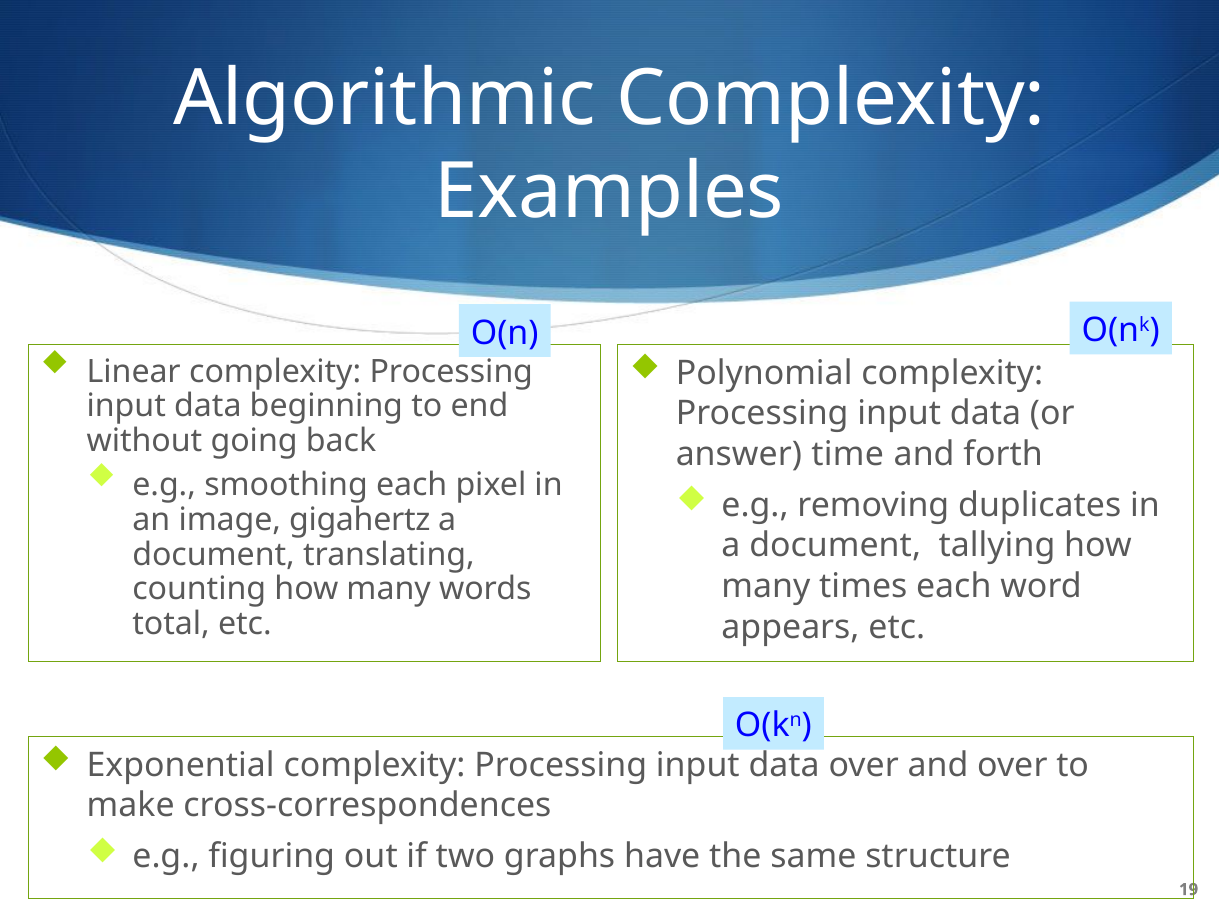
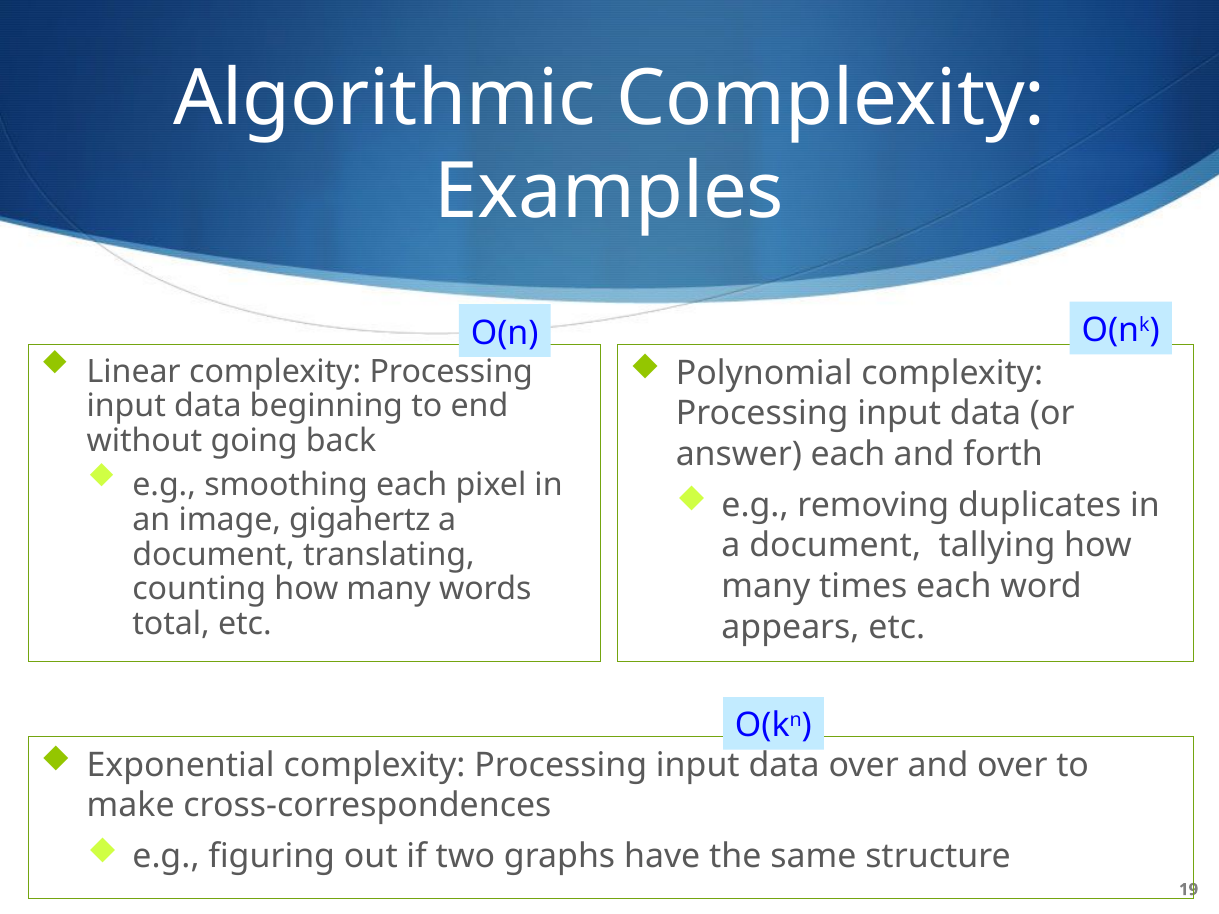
answer time: time -> each
